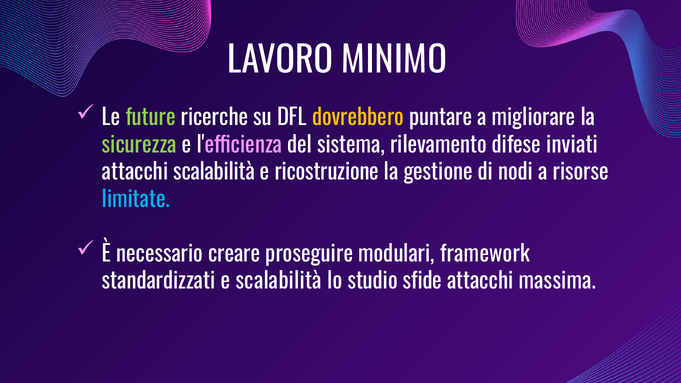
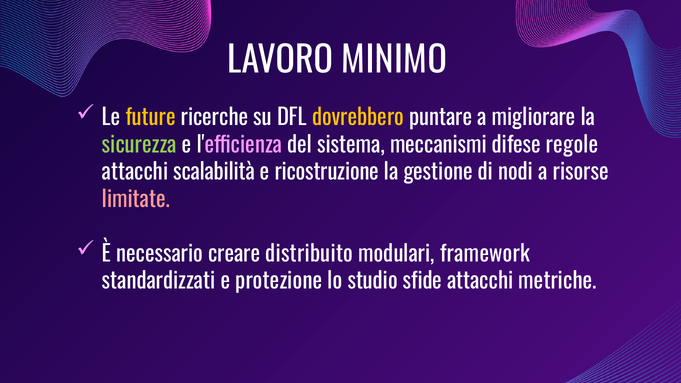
future colour: light green -> yellow
rilevamento: rilevamento -> meccanismi
inviati: inviati -> regole
limitate colour: light blue -> pink
proseguire: proseguire -> distribuito
e scalabilità: scalabilità -> protezione
massima: massima -> metriche
